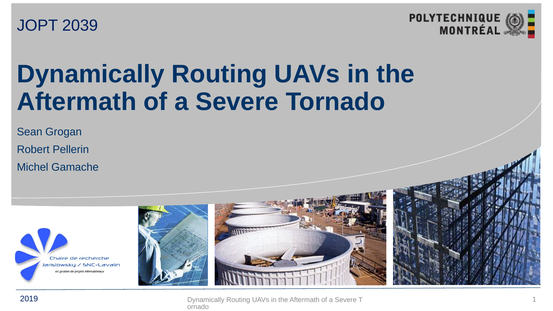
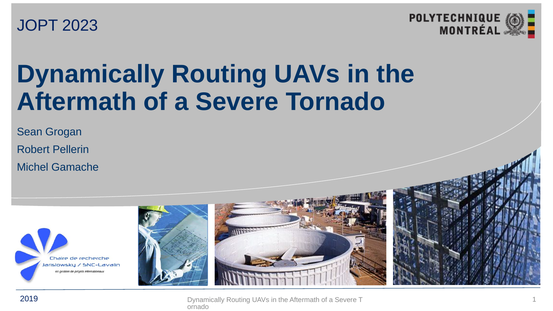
2039: 2039 -> 2023
